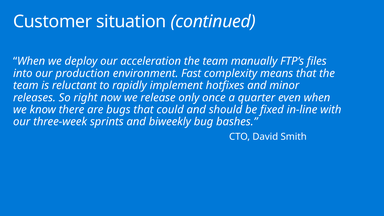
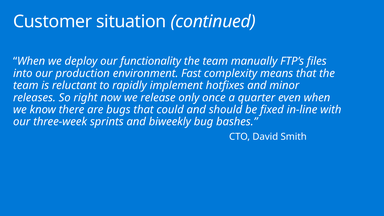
acceleration: acceleration -> functionality
